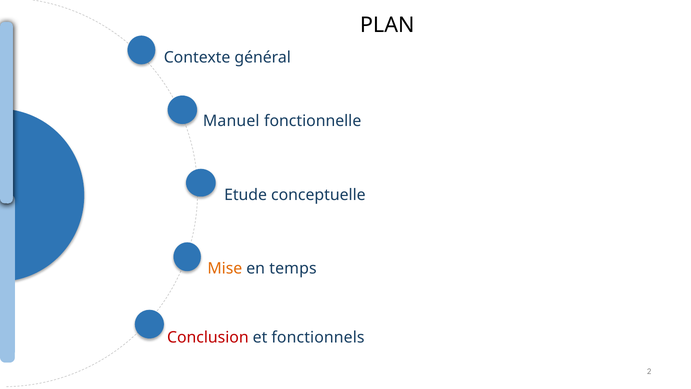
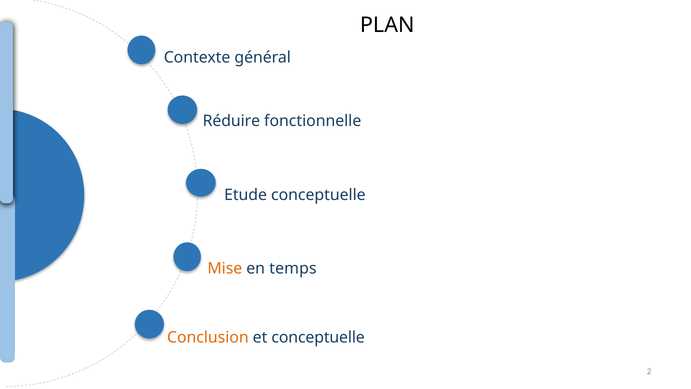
Manuel: Manuel -> Réduire
Conclusion colour: red -> orange
et fonctionnels: fonctionnels -> conceptuelle
